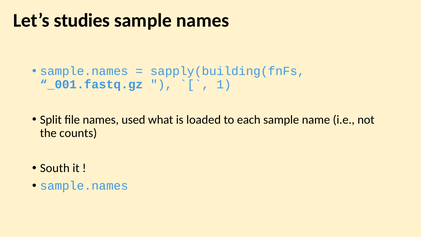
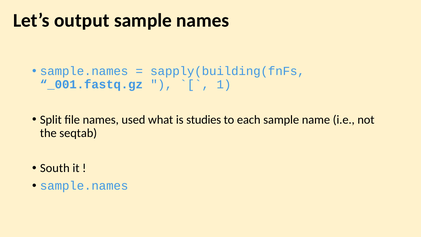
studies: studies -> output
loaded: loaded -> studies
counts: counts -> seqtab
